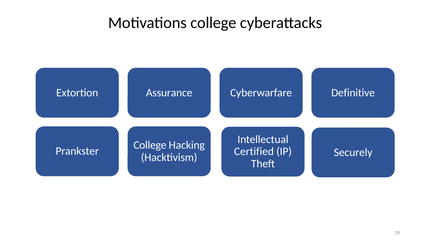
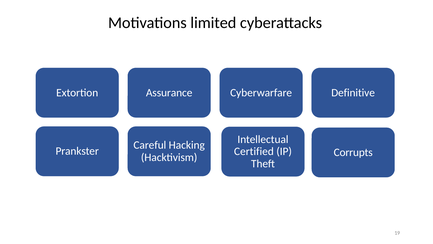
Motivations college: college -> limited
College at (150, 145): College -> Careful
Securely: Securely -> Corrupts
